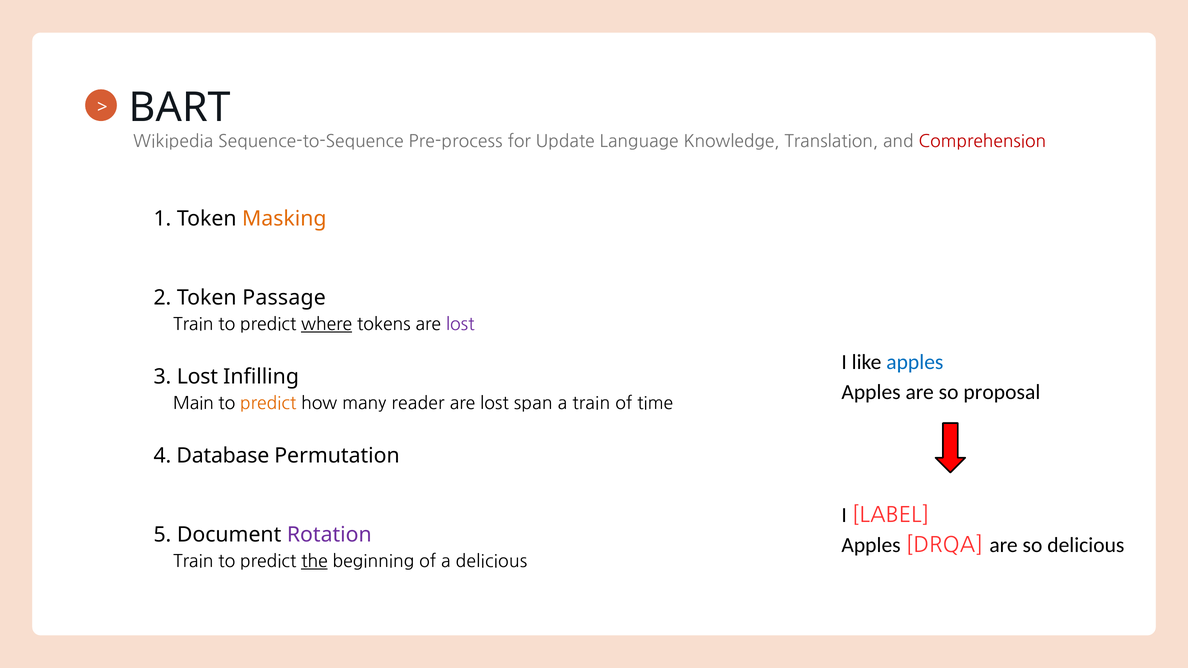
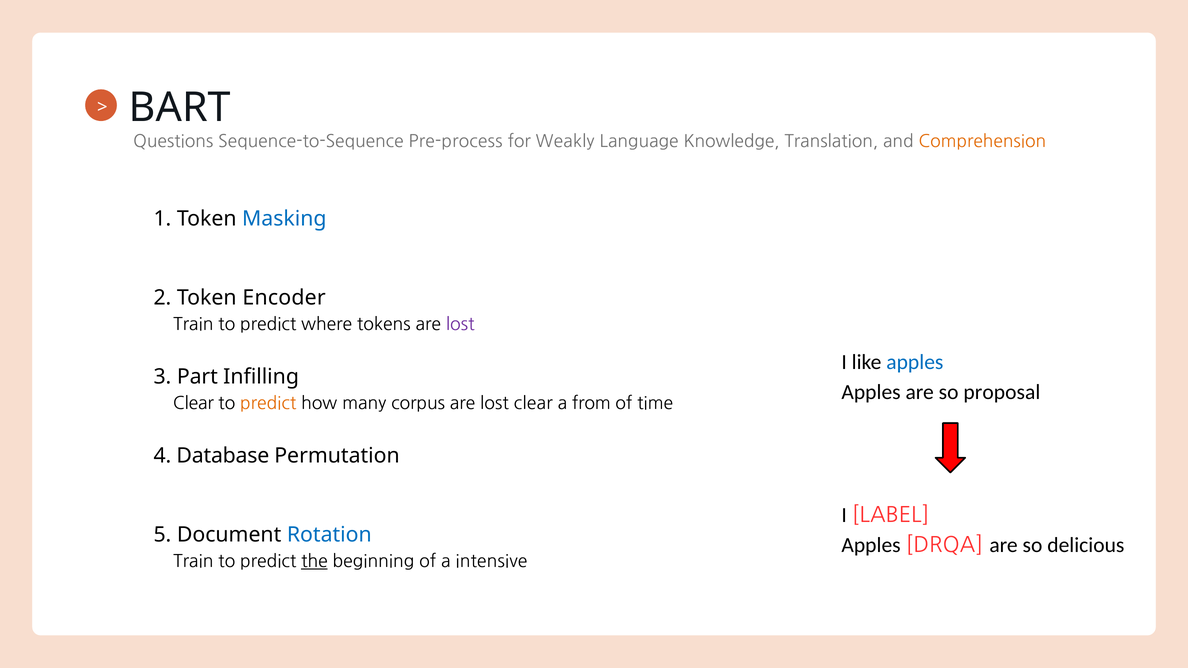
Wikipedia: Wikipedia -> Questions
Update: Update -> Weakly
Comprehension colour: red -> orange
Masking colour: orange -> blue
Passage: Passage -> Encoder
where underline: present -> none
3 Lost: Lost -> Part
Main at (193, 403): Main -> Clear
reader: reader -> corpus
lost span: span -> clear
a train: train -> from
Rotation colour: purple -> blue
a delicious: delicious -> intensive
